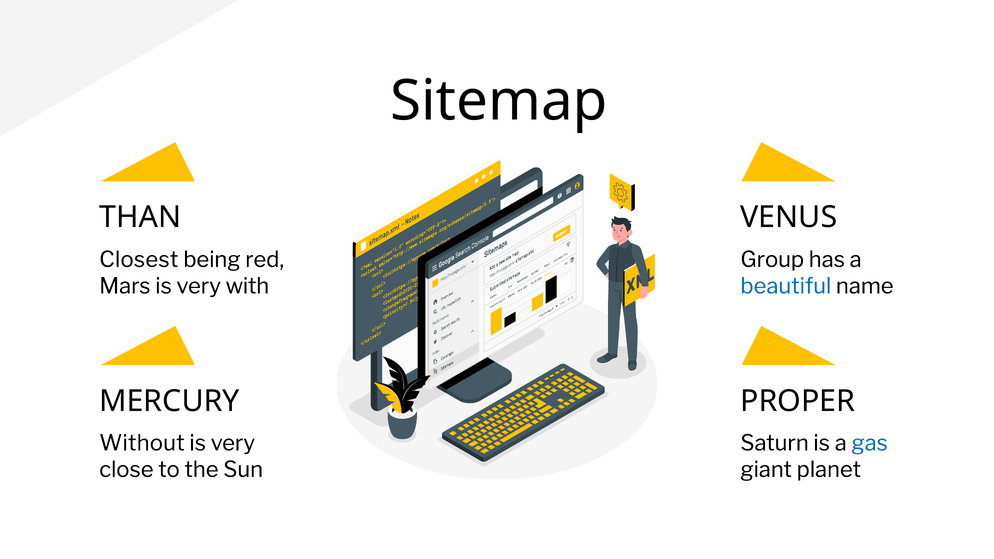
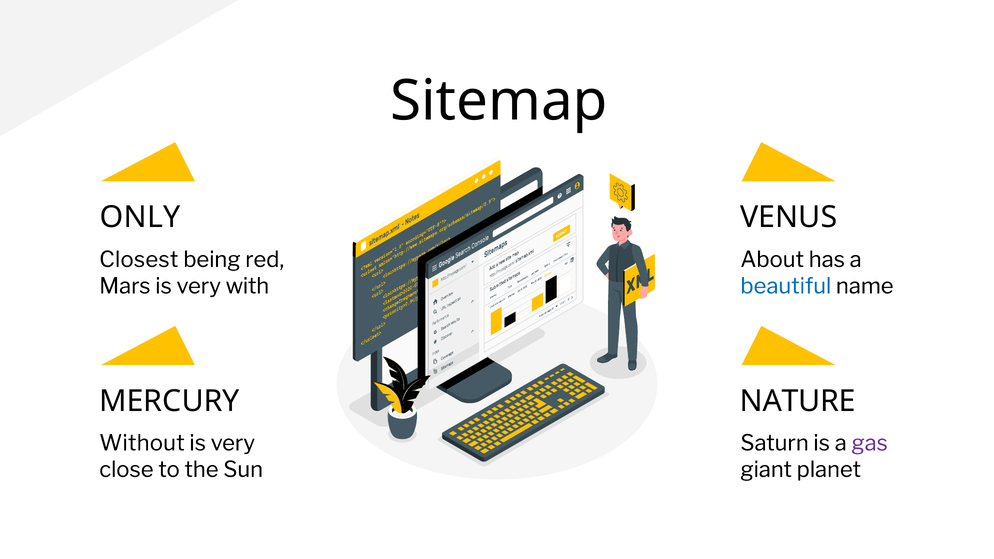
THAN: THAN -> ONLY
Group: Group -> About
PROPER: PROPER -> NATURE
gas colour: blue -> purple
